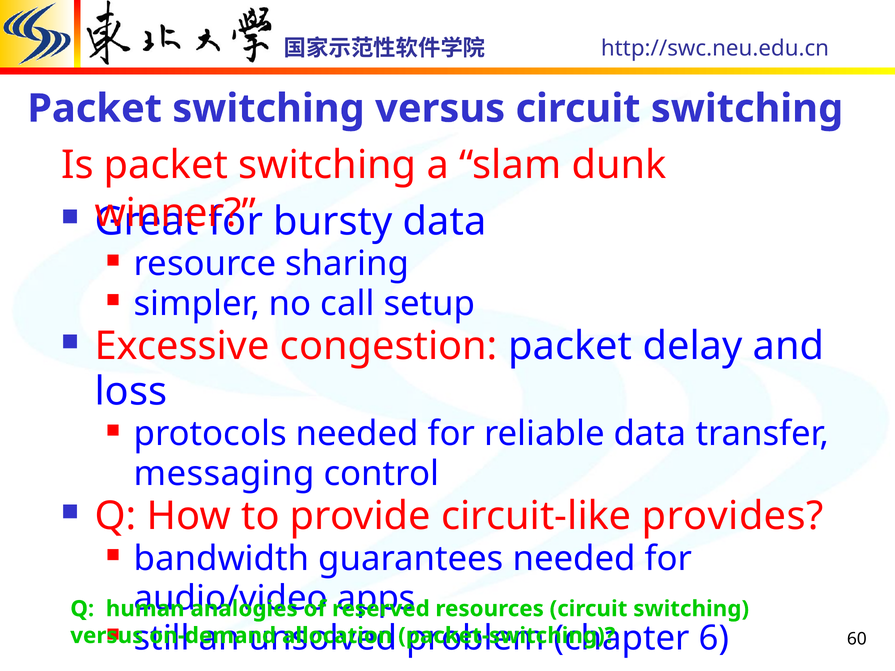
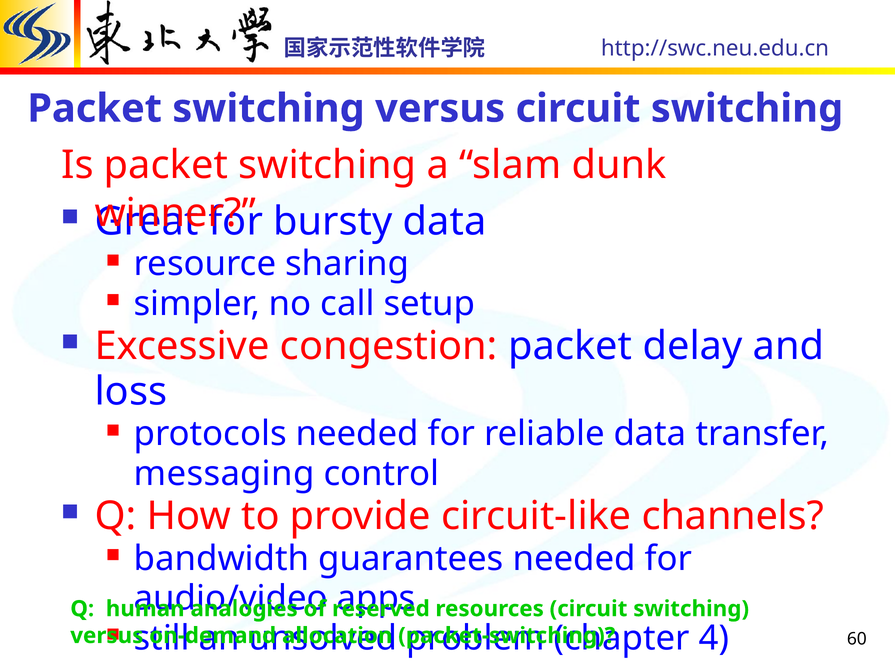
provides: provides -> channels
6: 6 -> 4
